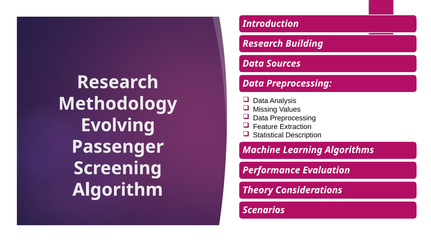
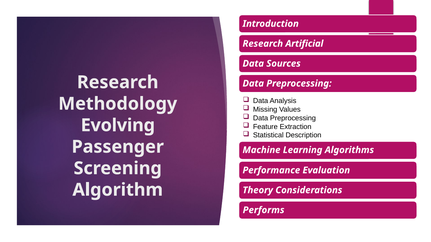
Building: Building -> Artificial
Scenarios: Scenarios -> Performs
